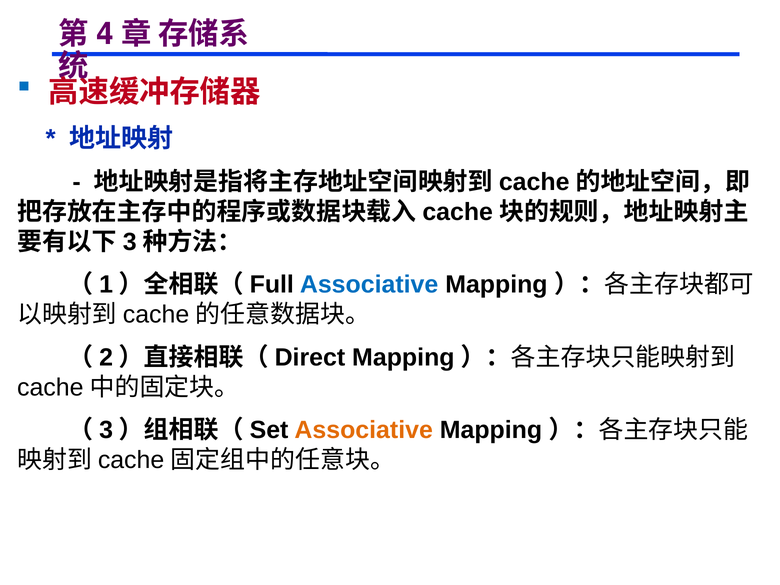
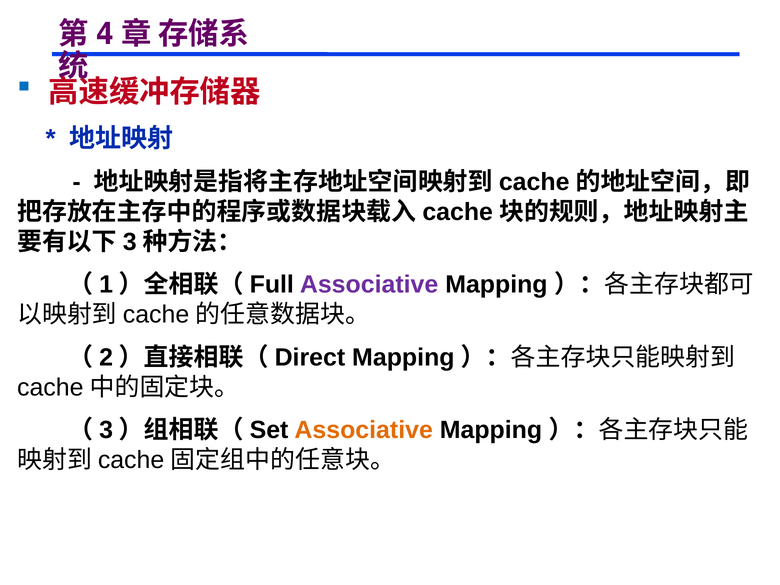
Associative at (369, 285) colour: blue -> purple
